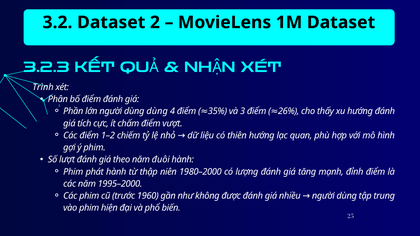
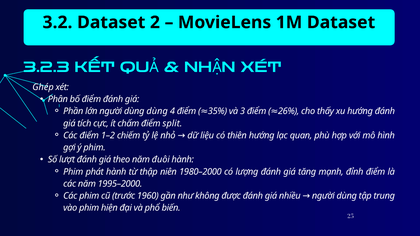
Trình: Trình -> Ghép
vượt: vượt -> split
